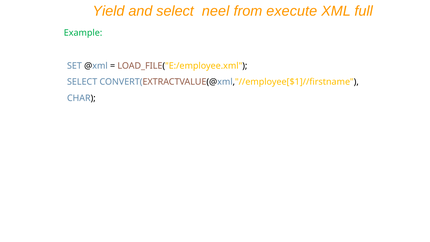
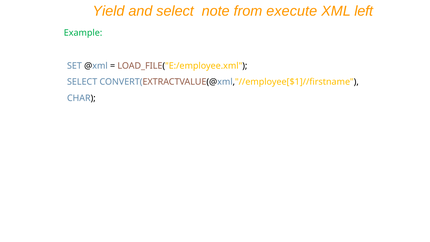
neel: neel -> note
full: full -> left
